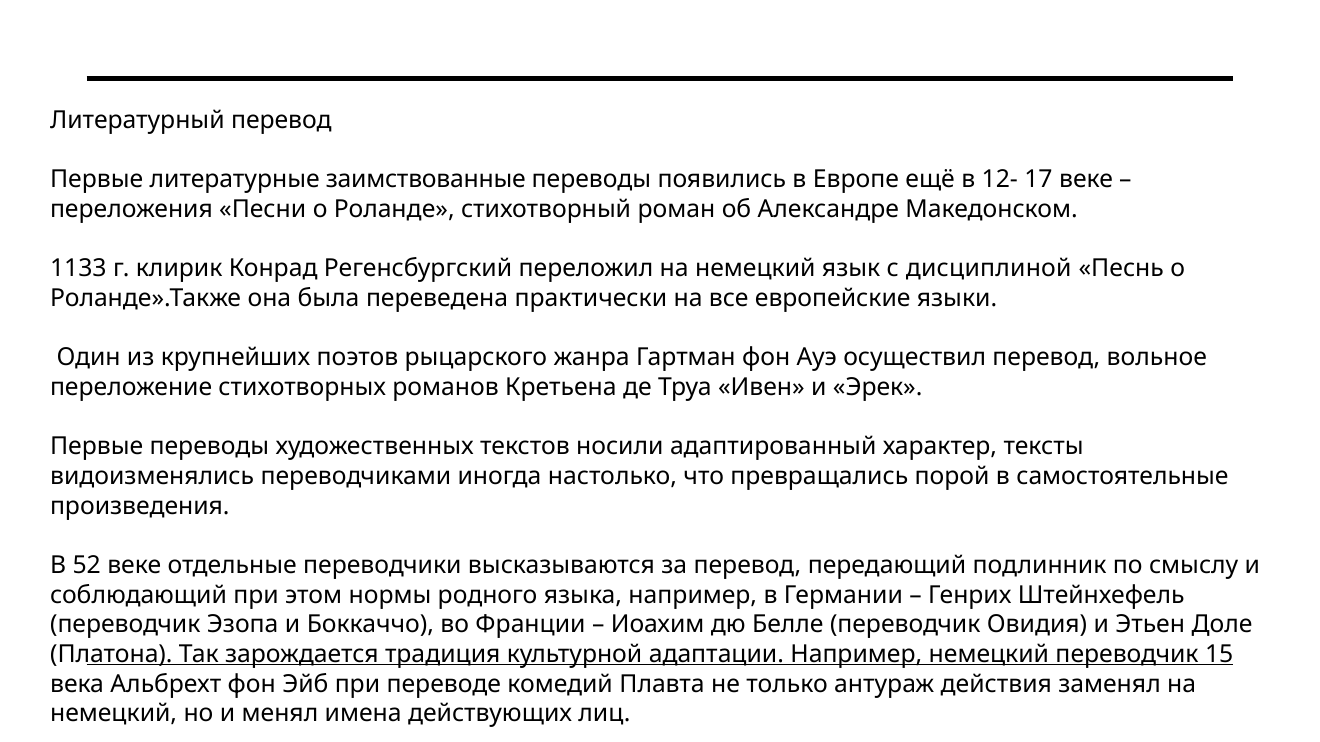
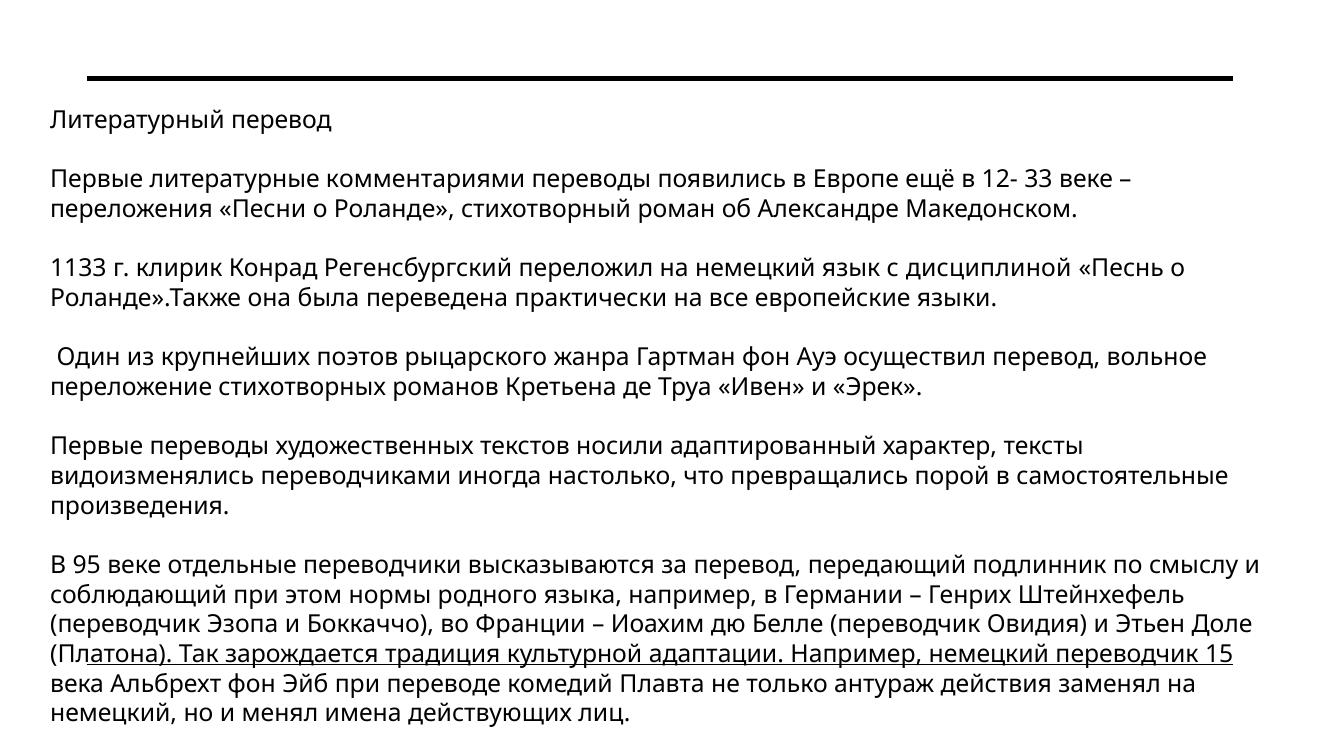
заимствованные: заимствованные -> комментариями
17: 17 -> 33
52: 52 -> 95
